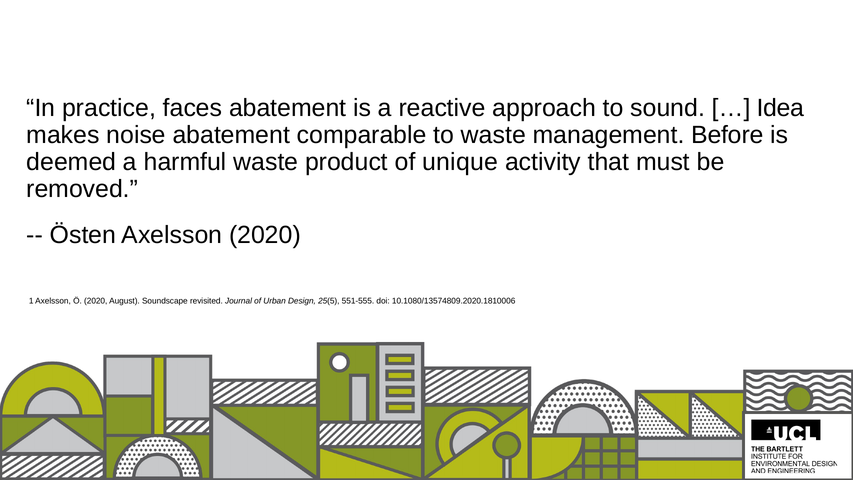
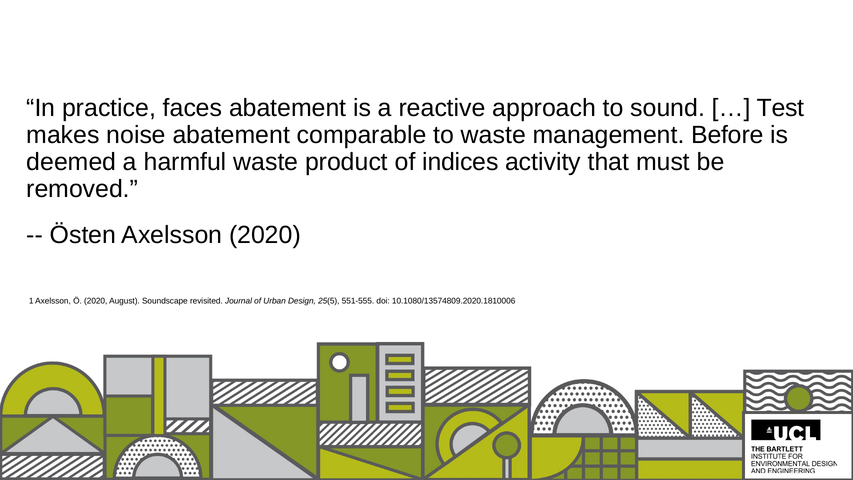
Idea: Idea -> Test
unique: unique -> indices
